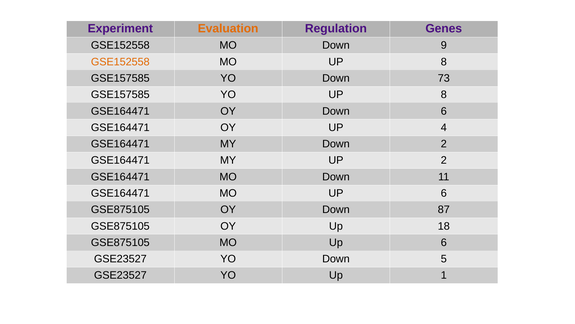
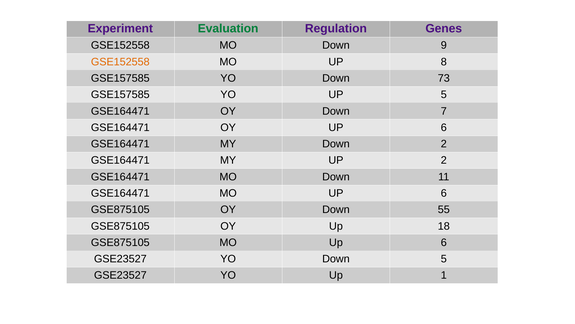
Evaluation colour: orange -> green
YO UP 8: 8 -> 5
Down 6: 6 -> 7
OY UP 4: 4 -> 6
87: 87 -> 55
